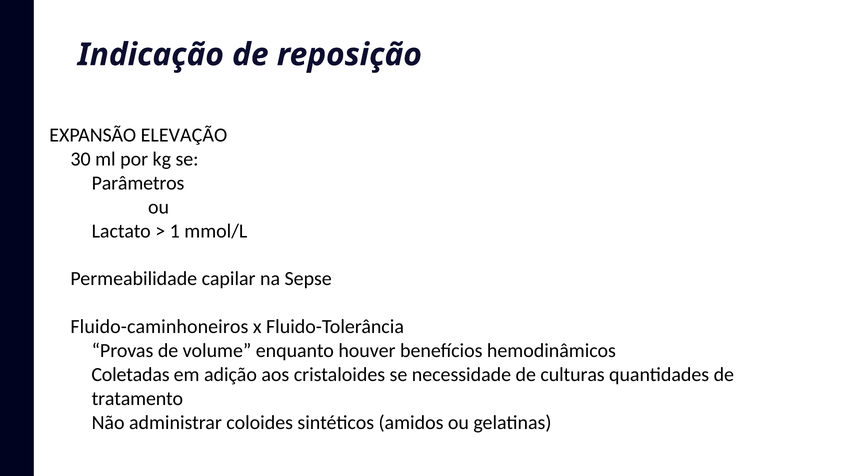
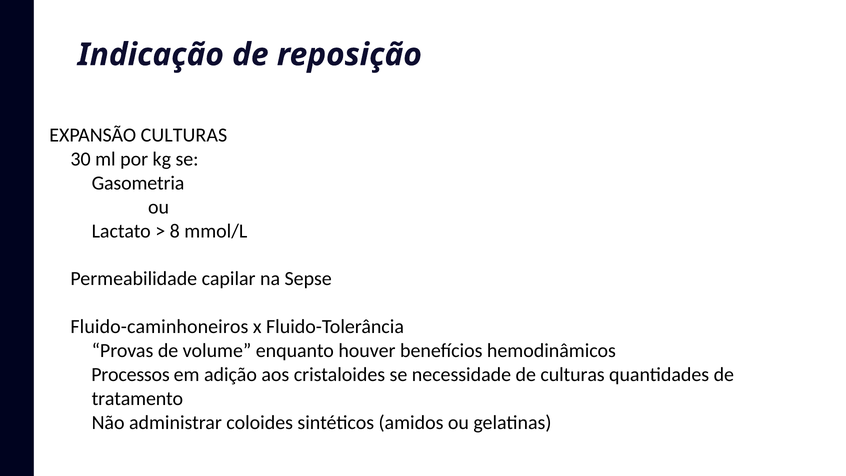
EXPANSÃO ELEVAÇÃO: ELEVAÇÃO -> CULTURAS
Parâmetros: Parâmetros -> Gasometria
1: 1 -> 8
Coletadas: Coletadas -> Processos
